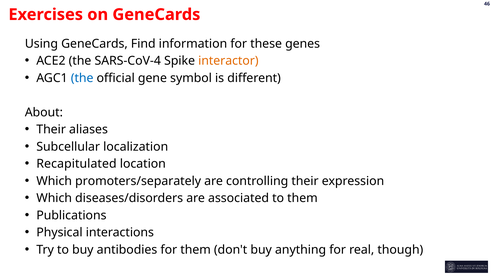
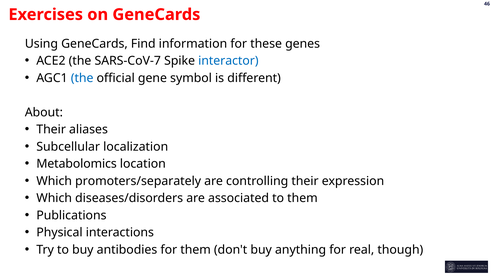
SARS-CoV-4: SARS-CoV-4 -> SARS-CoV-7
interactor colour: orange -> blue
Recapitulated: Recapitulated -> Metabolomics
